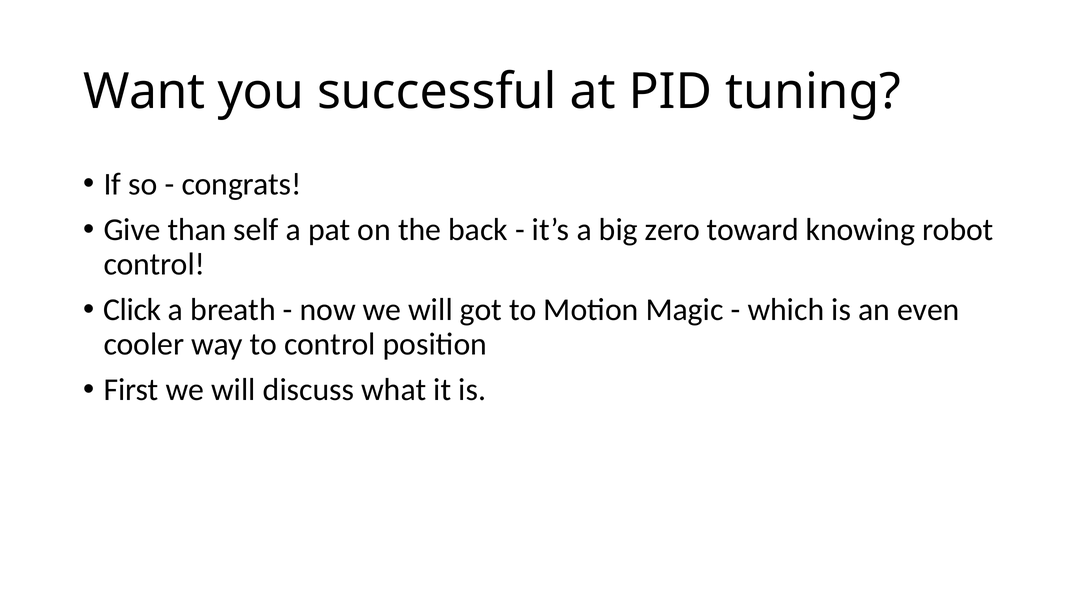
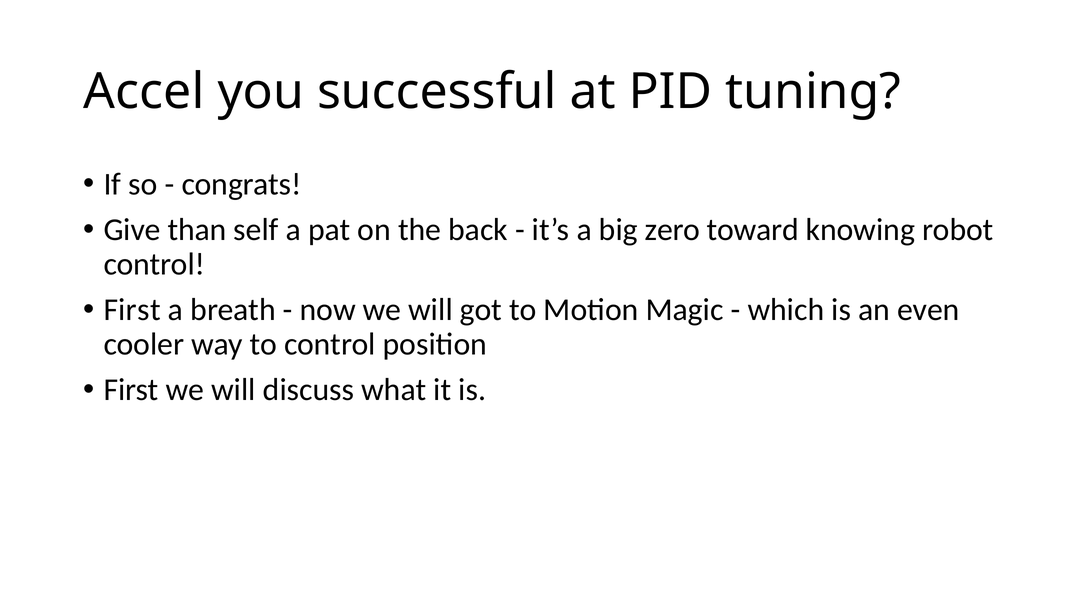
Want: Want -> Accel
Click at (132, 310): Click -> First
